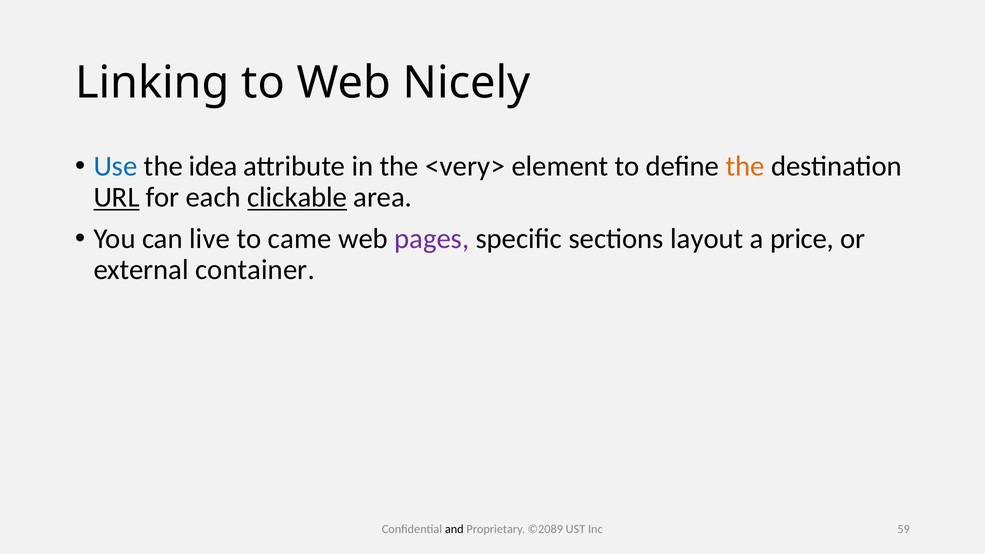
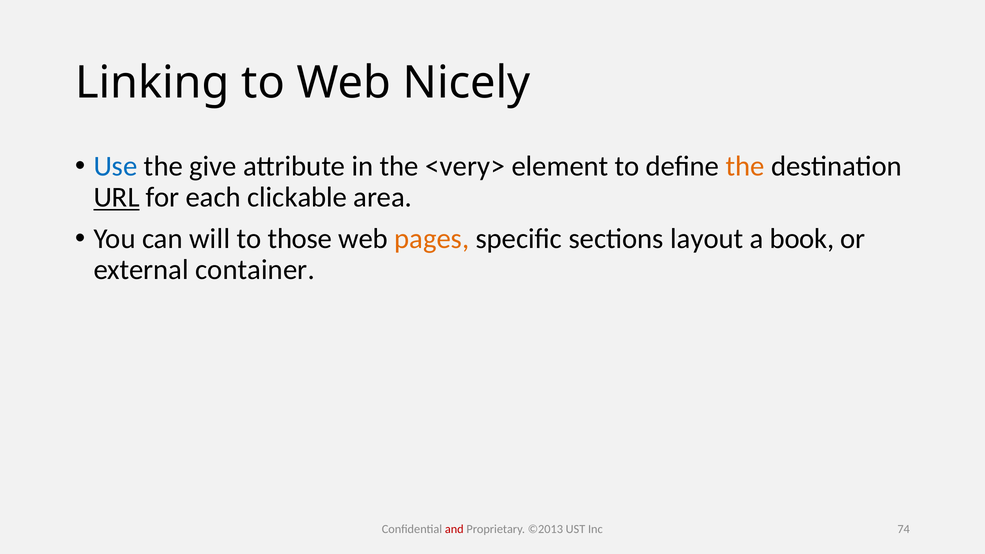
idea: idea -> give
clickable underline: present -> none
live: live -> will
came: came -> those
pages colour: purple -> orange
price: price -> book
and colour: black -> red
©2089: ©2089 -> ©2013
59: 59 -> 74
